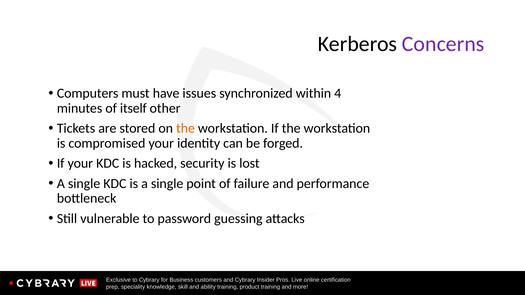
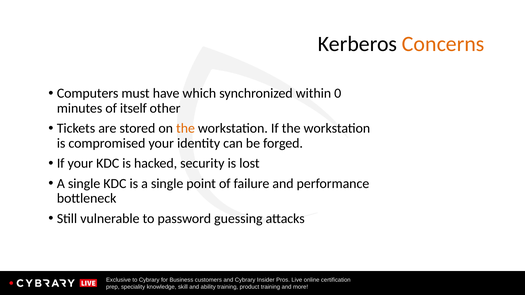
Concerns colour: purple -> orange
issues: issues -> which
4: 4 -> 0
